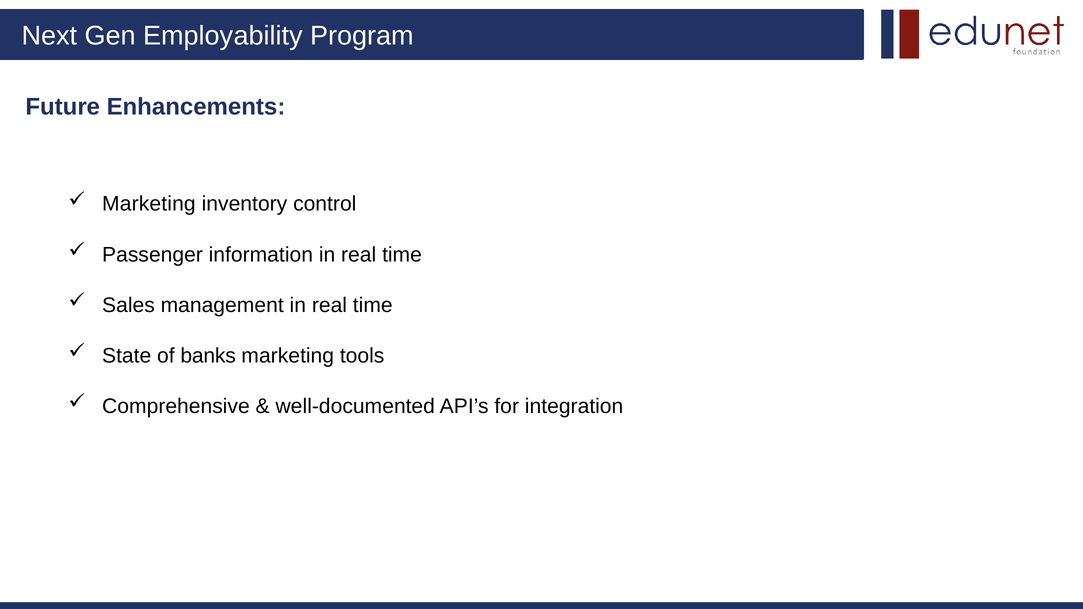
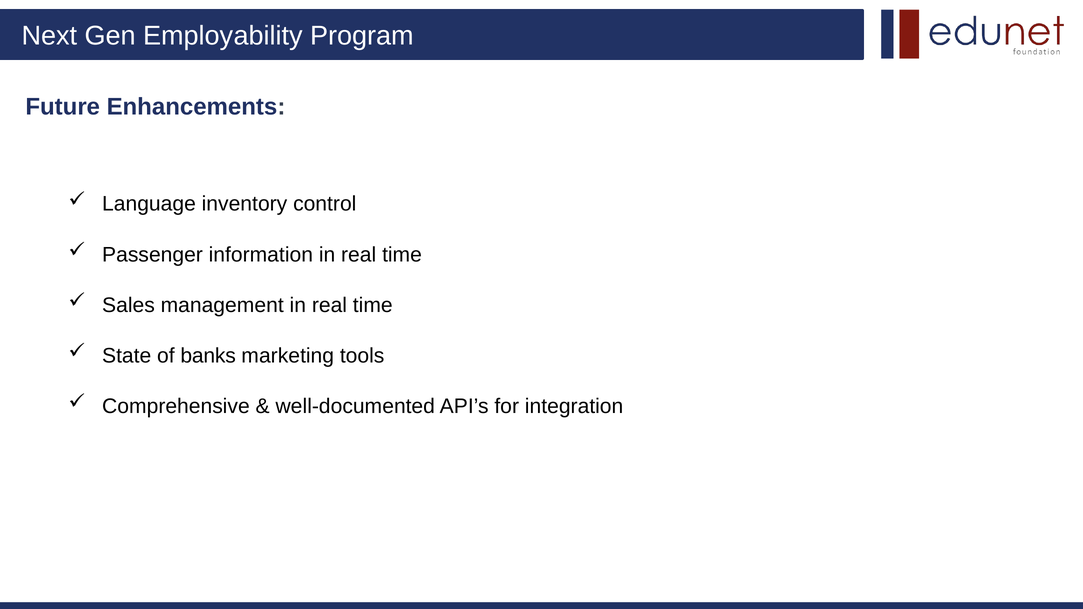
Marketing at (149, 204): Marketing -> Language
